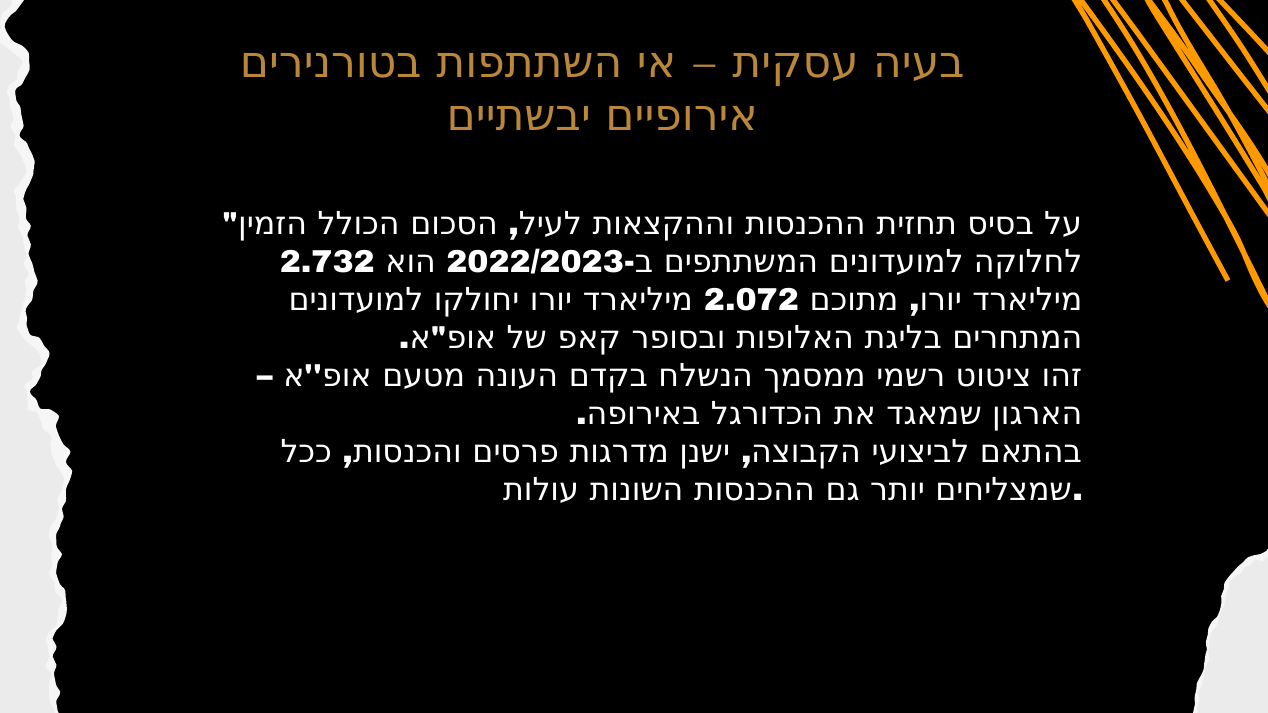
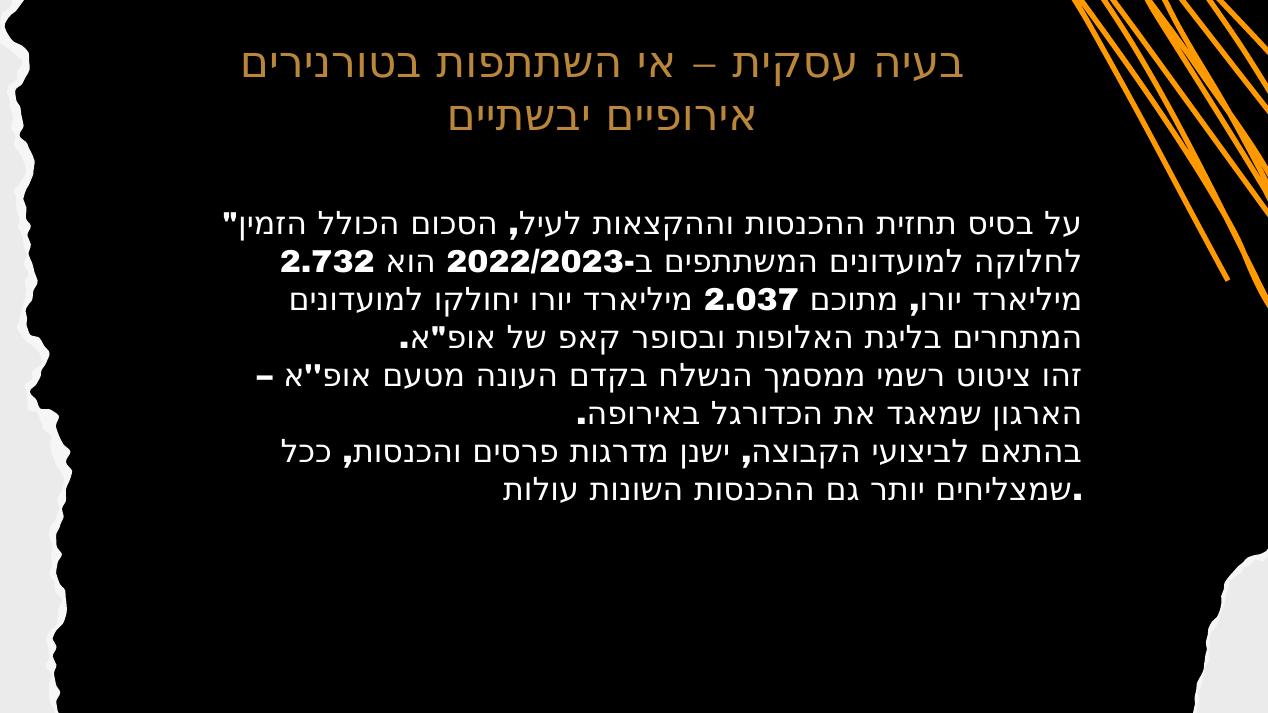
2.072: 2.072 -> 2.037
